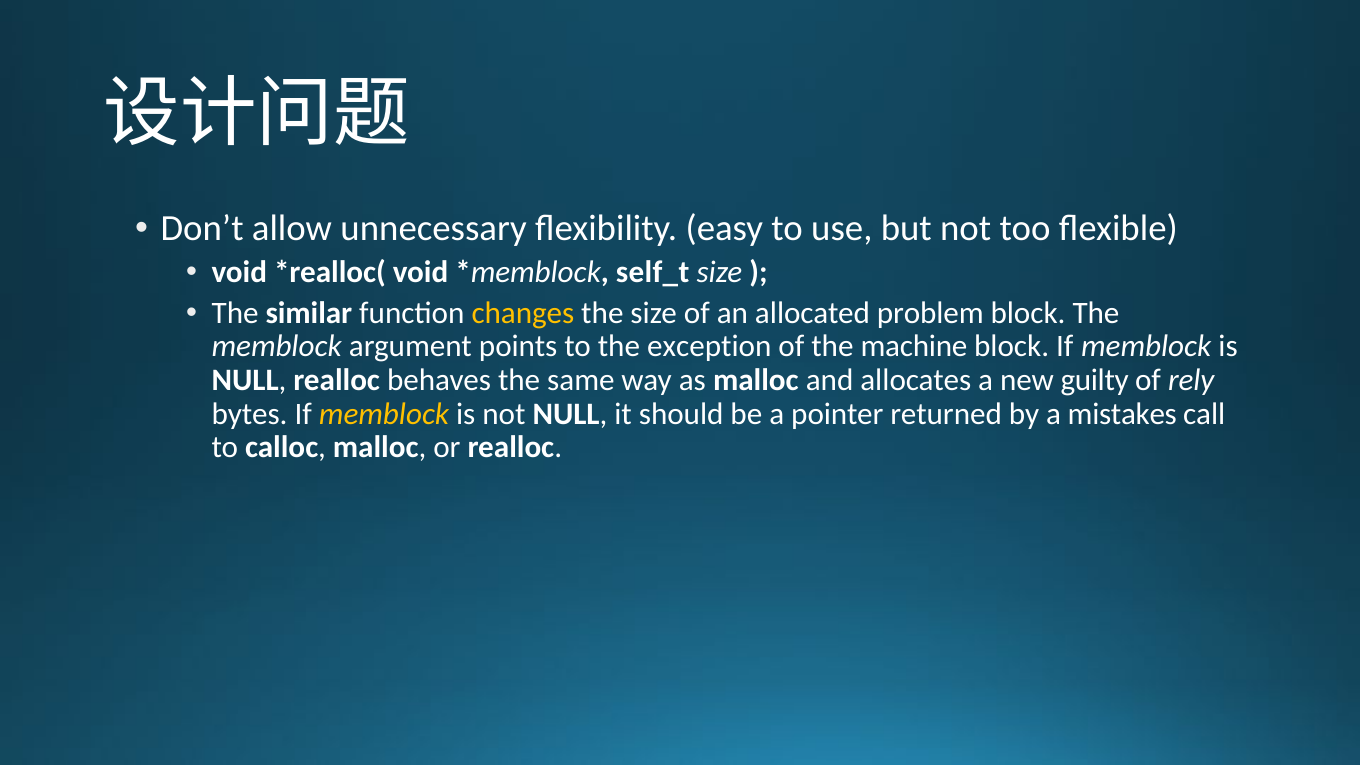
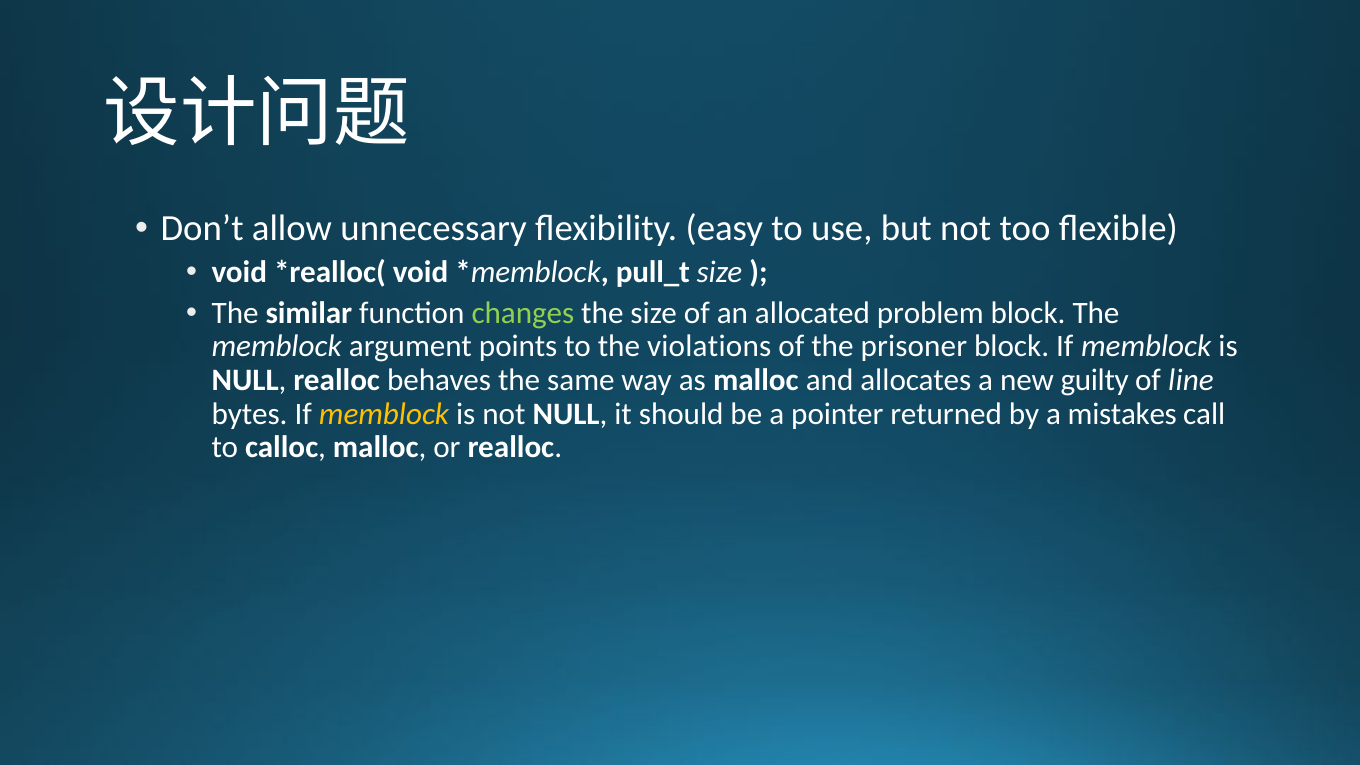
self_t: self_t -> pull_t
changes colour: yellow -> light green
exception: exception -> violations
machine: machine -> prisoner
rely: rely -> line
